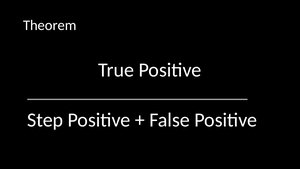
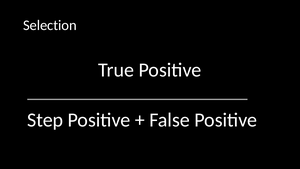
Theorem: Theorem -> Selection
